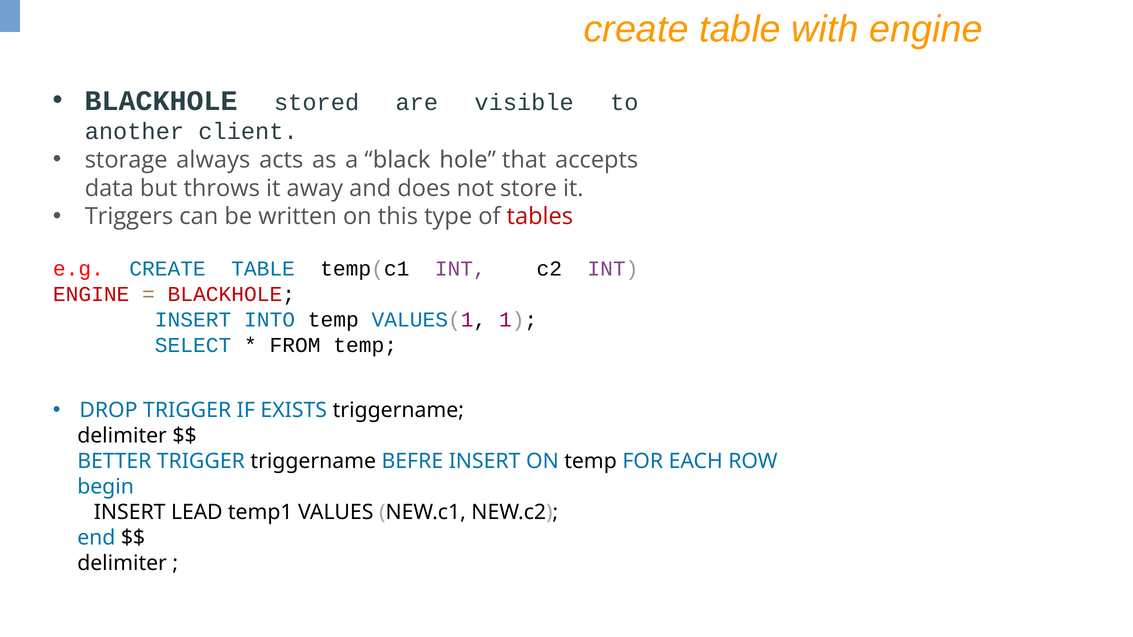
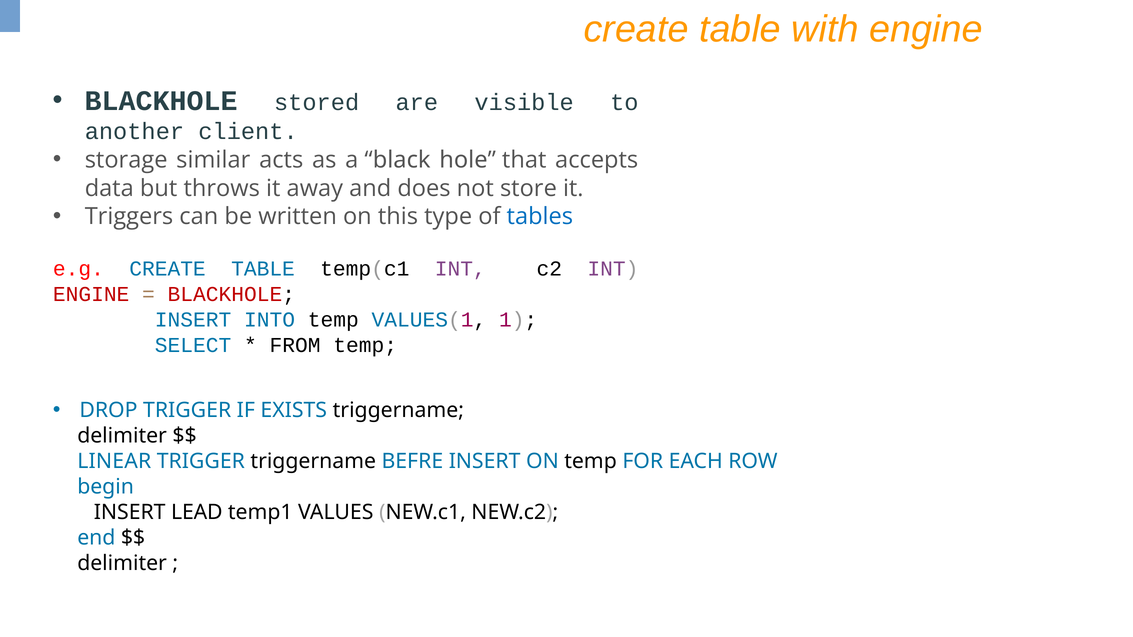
always: always -> similar
tables colour: red -> blue
BETTER: BETTER -> LINEAR
